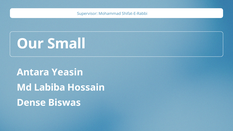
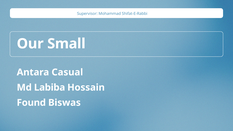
Yeasin: Yeasin -> Casual
Dense: Dense -> Found
